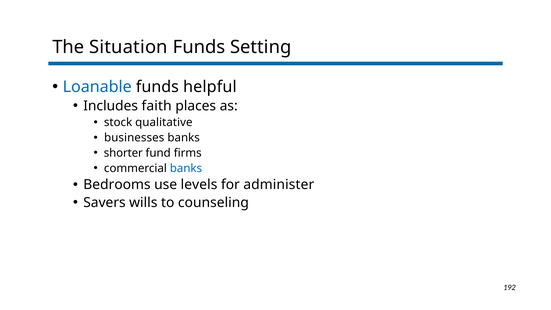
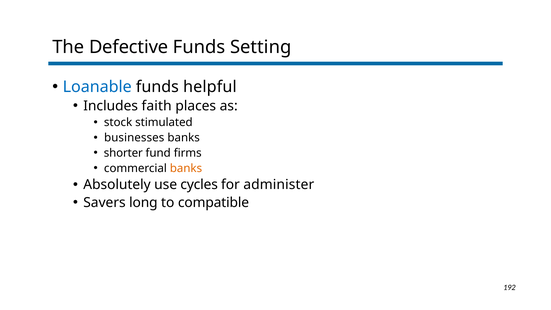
Situation: Situation -> Defective
qualitative: qualitative -> stimulated
banks at (186, 168) colour: blue -> orange
Bedrooms: Bedrooms -> Absolutely
levels: levels -> cycles
wills: wills -> long
counseling: counseling -> compatible
